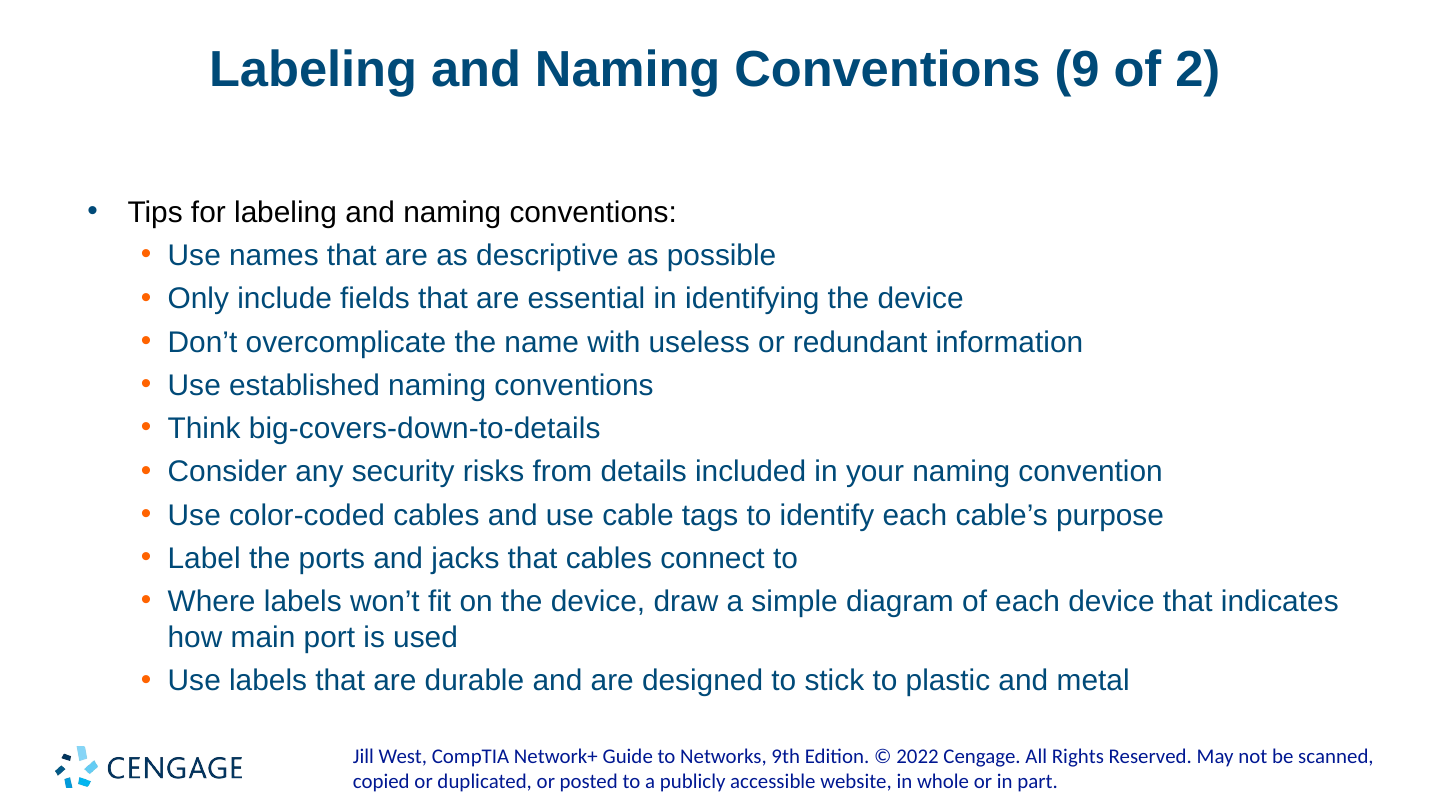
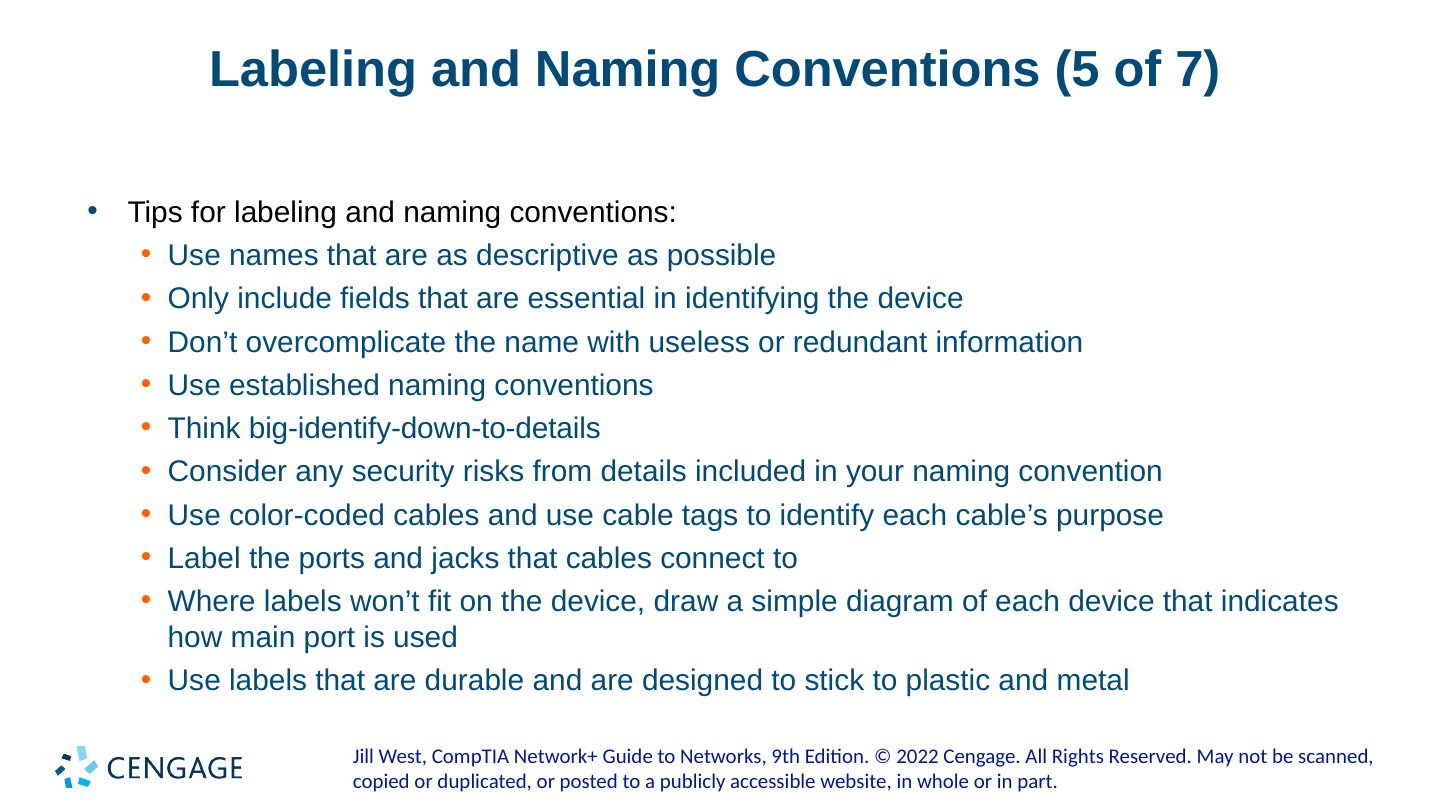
9: 9 -> 5
2: 2 -> 7
big-covers-down-to-details: big-covers-down-to-details -> big-identify-down-to-details
